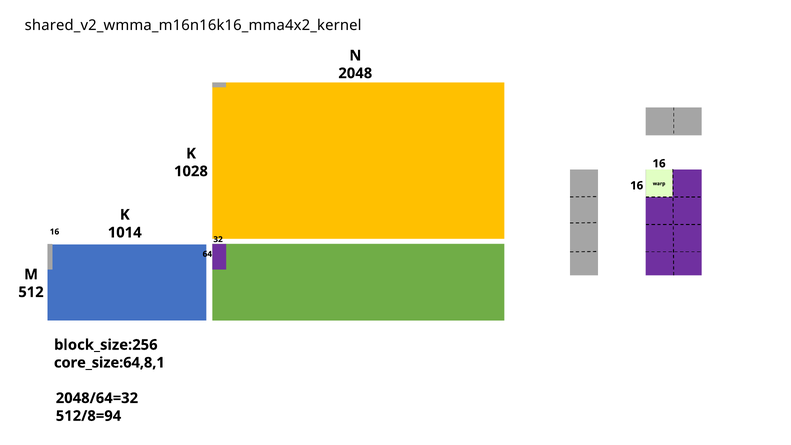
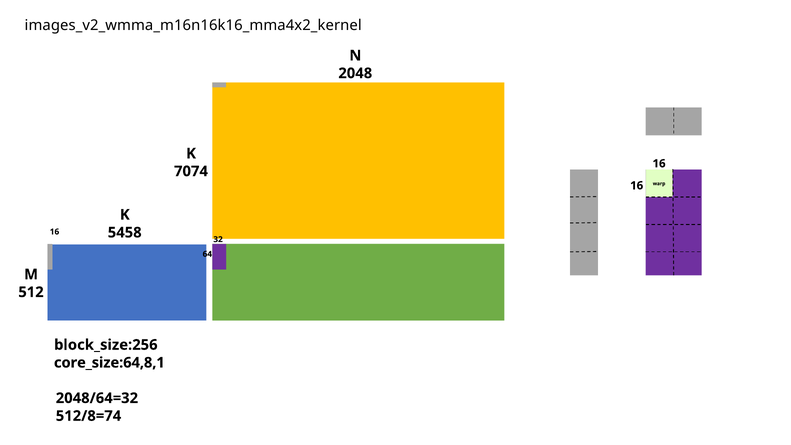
shared_v2_wmma_m16n16k16_mma4x2_kernel: shared_v2_wmma_m16n16k16_mma4x2_kernel -> images_v2_wmma_m16n16k16_mma4x2_kernel
1028: 1028 -> 7074
1014: 1014 -> 5458
512/8=94: 512/8=94 -> 512/8=74
